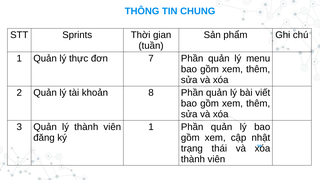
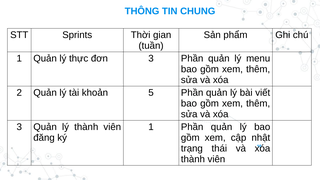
đơn 7: 7 -> 3
8: 8 -> 5
